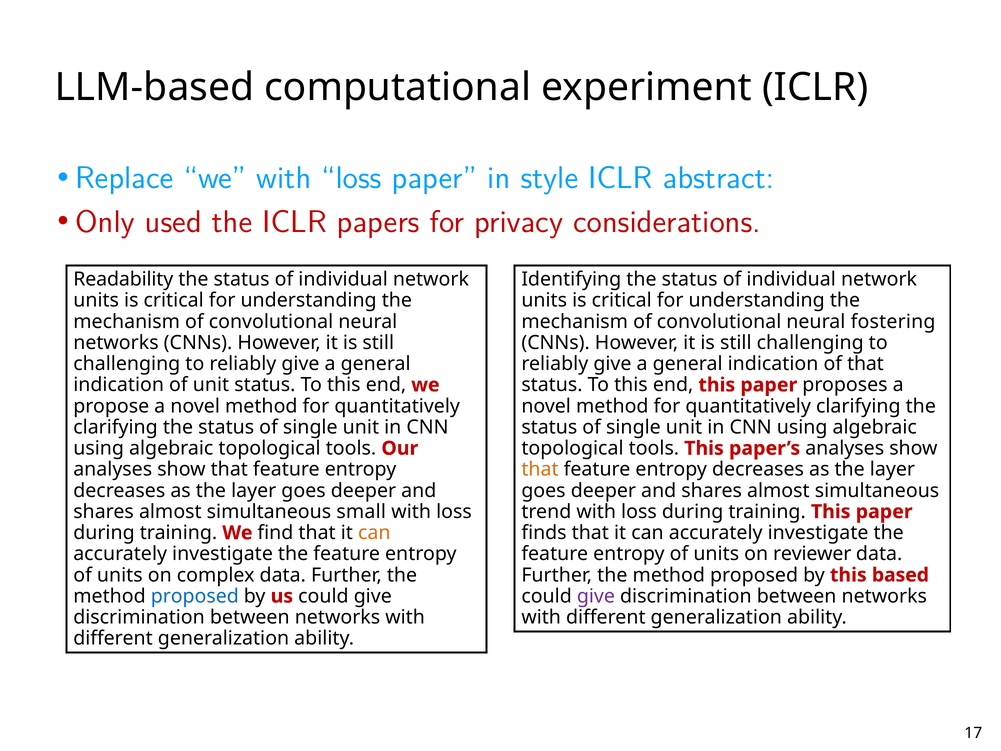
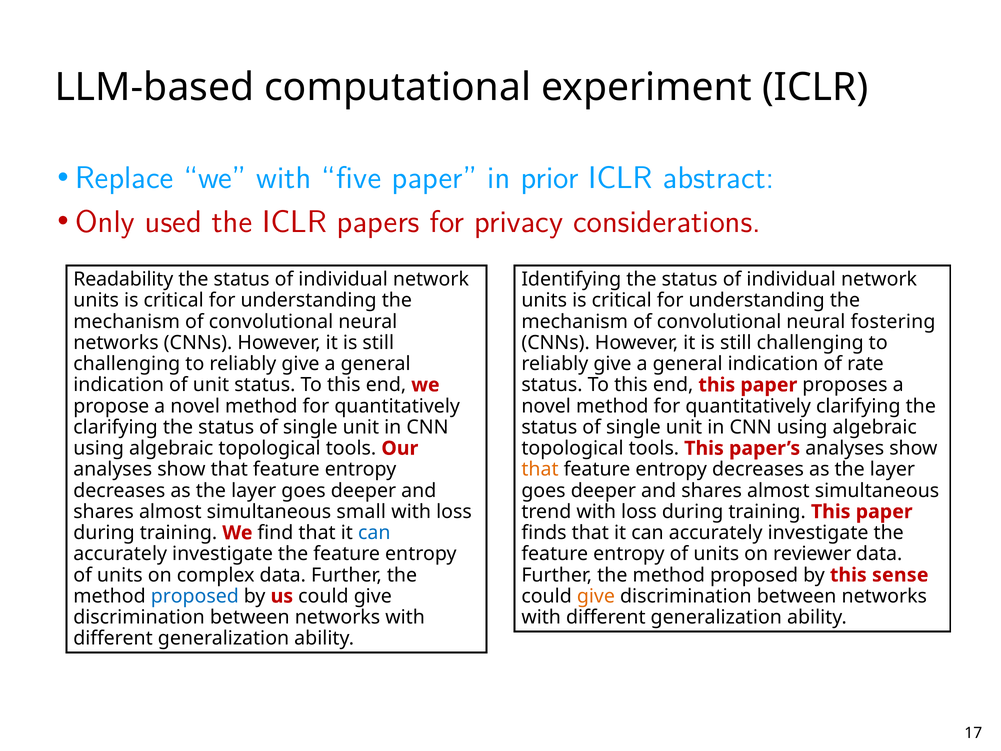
we with loss: loss -> five
style: style -> prior
of that: that -> rate
can at (374, 533) colour: orange -> blue
based: based -> sense
give at (596, 596) colour: purple -> orange
